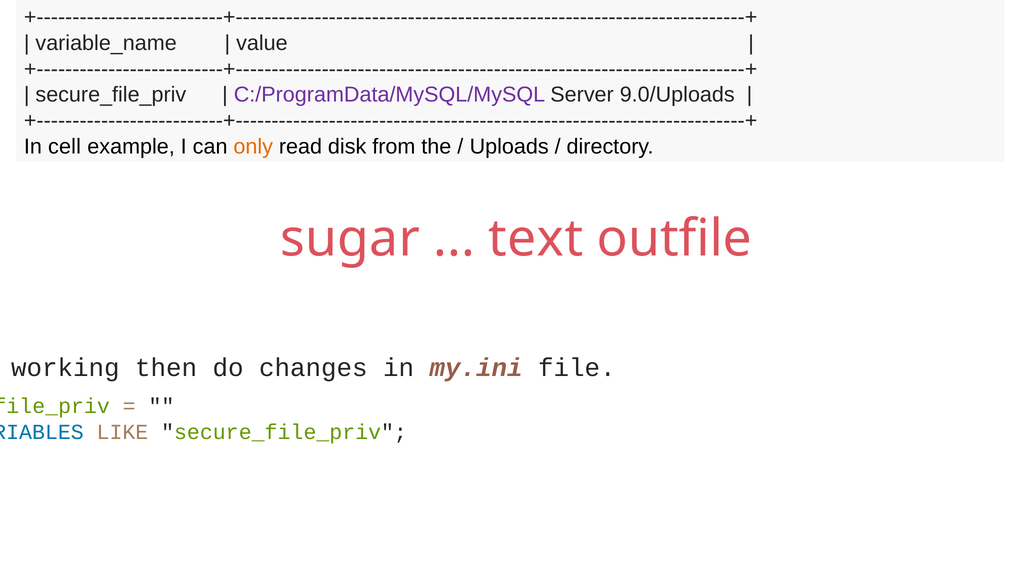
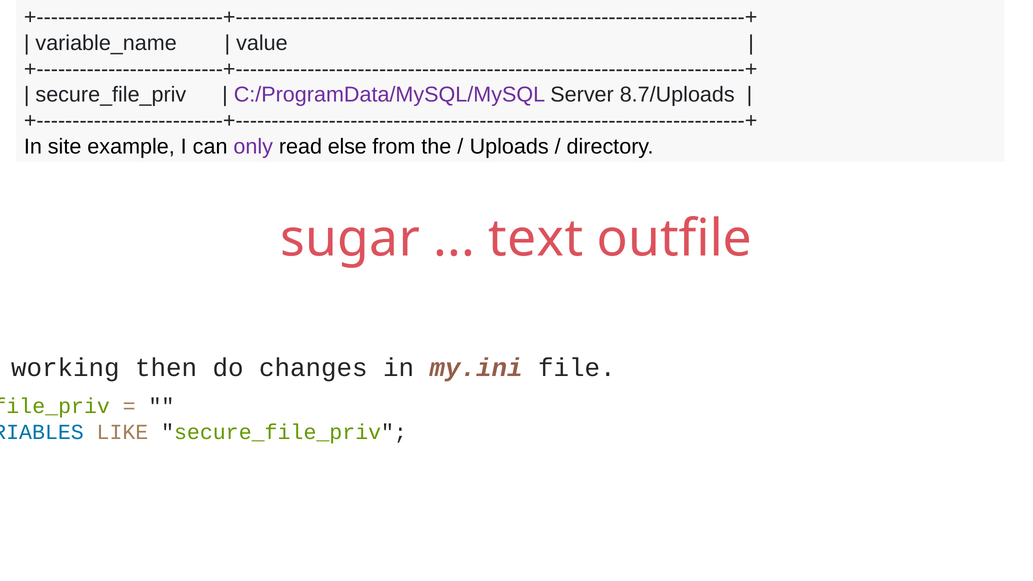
9.0/Uploads: 9.0/Uploads -> 8.7/Uploads
cell: cell -> site
only colour: orange -> purple
disk: disk -> else
